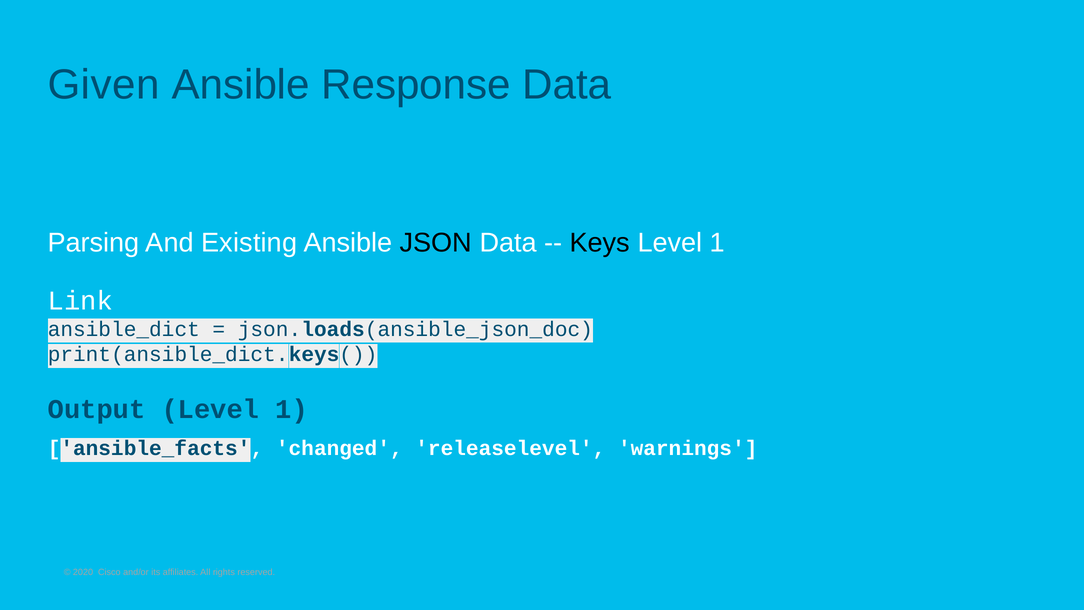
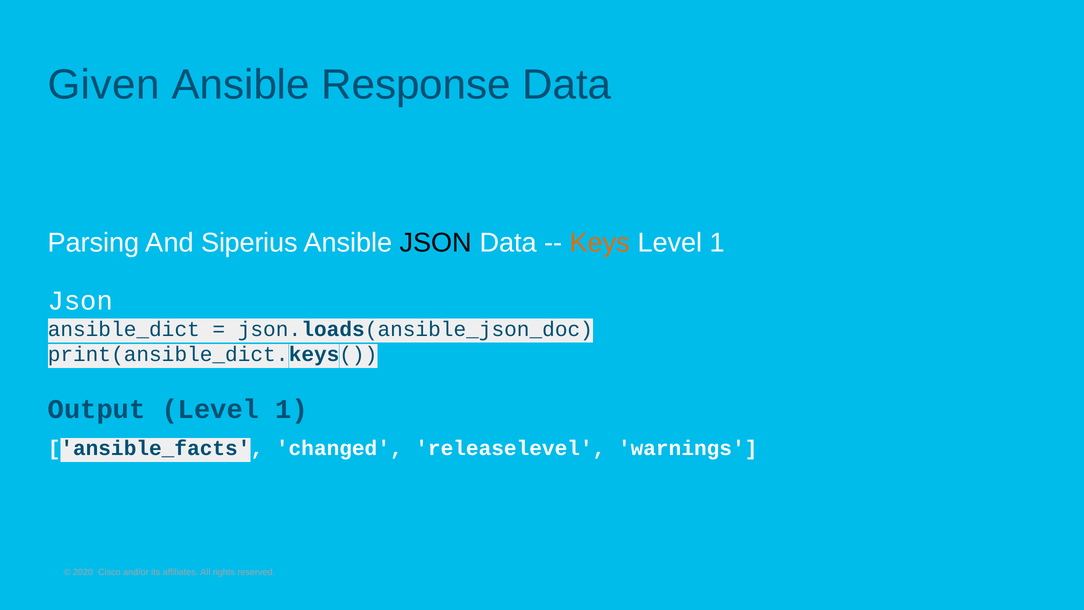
Existing: Existing -> Siperius
Keys colour: black -> orange
Link at (80, 301): Link -> Json
